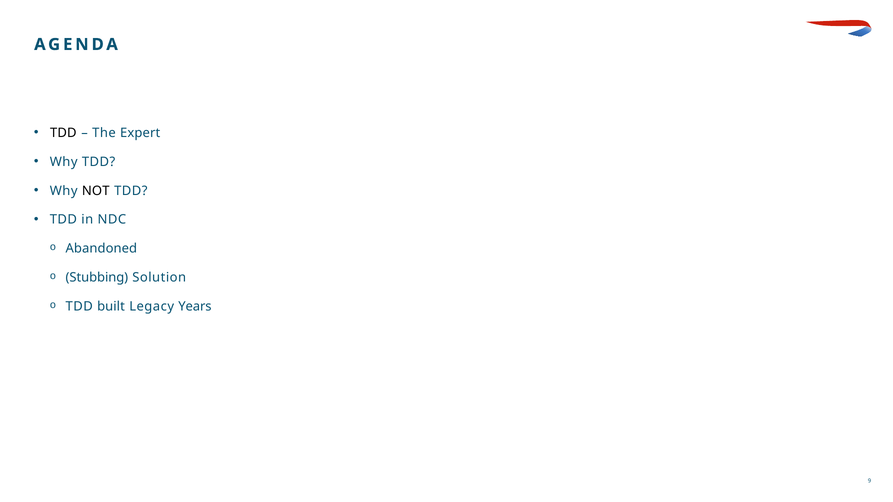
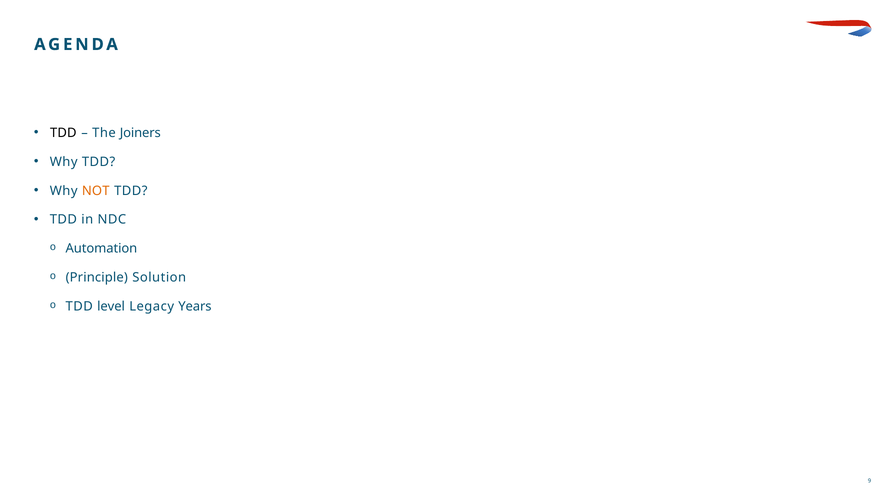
Expert: Expert -> Joiners
NOT colour: black -> orange
Abandoned: Abandoned -> Automation
Stubbing: Stubbing -> Principle
built: built -> level
